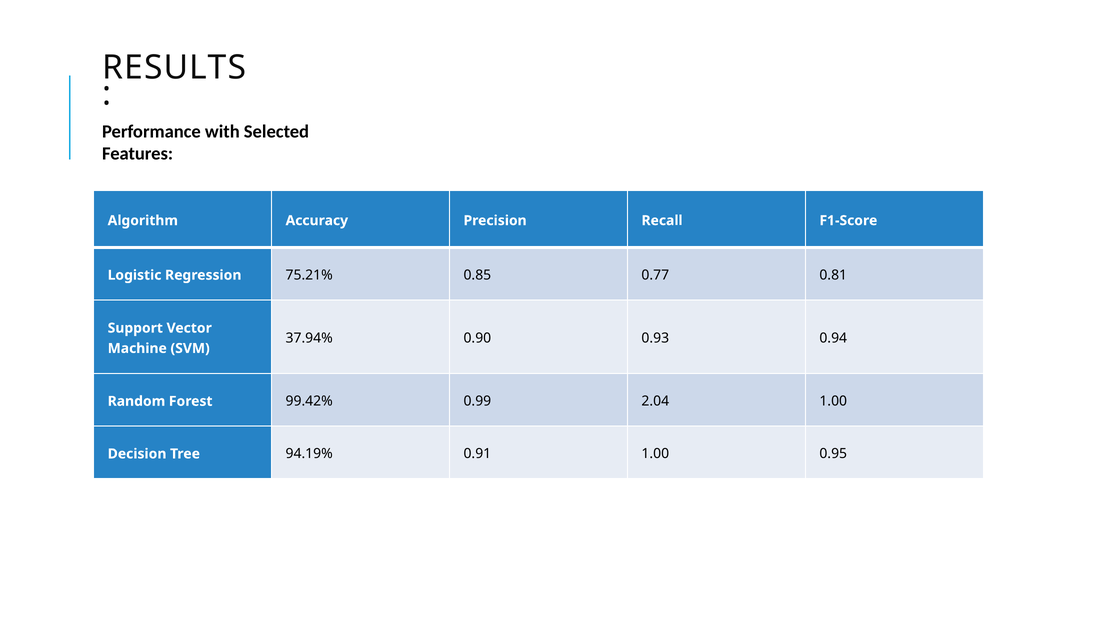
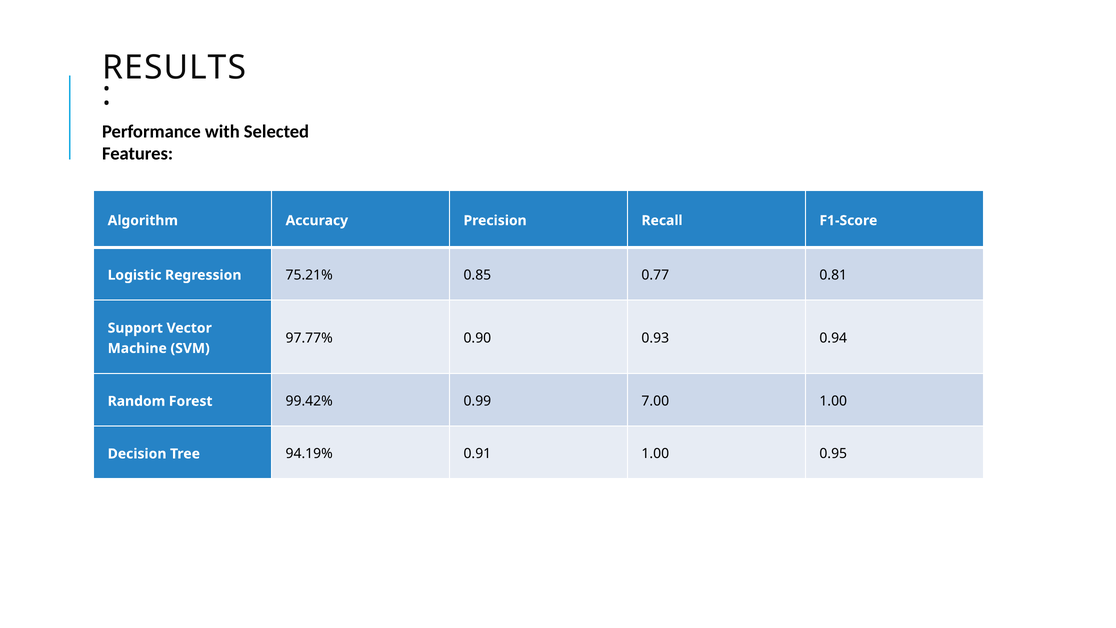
37.94%: 37.94% -> 97.77%
2.04: 2.04 -> 7.00
